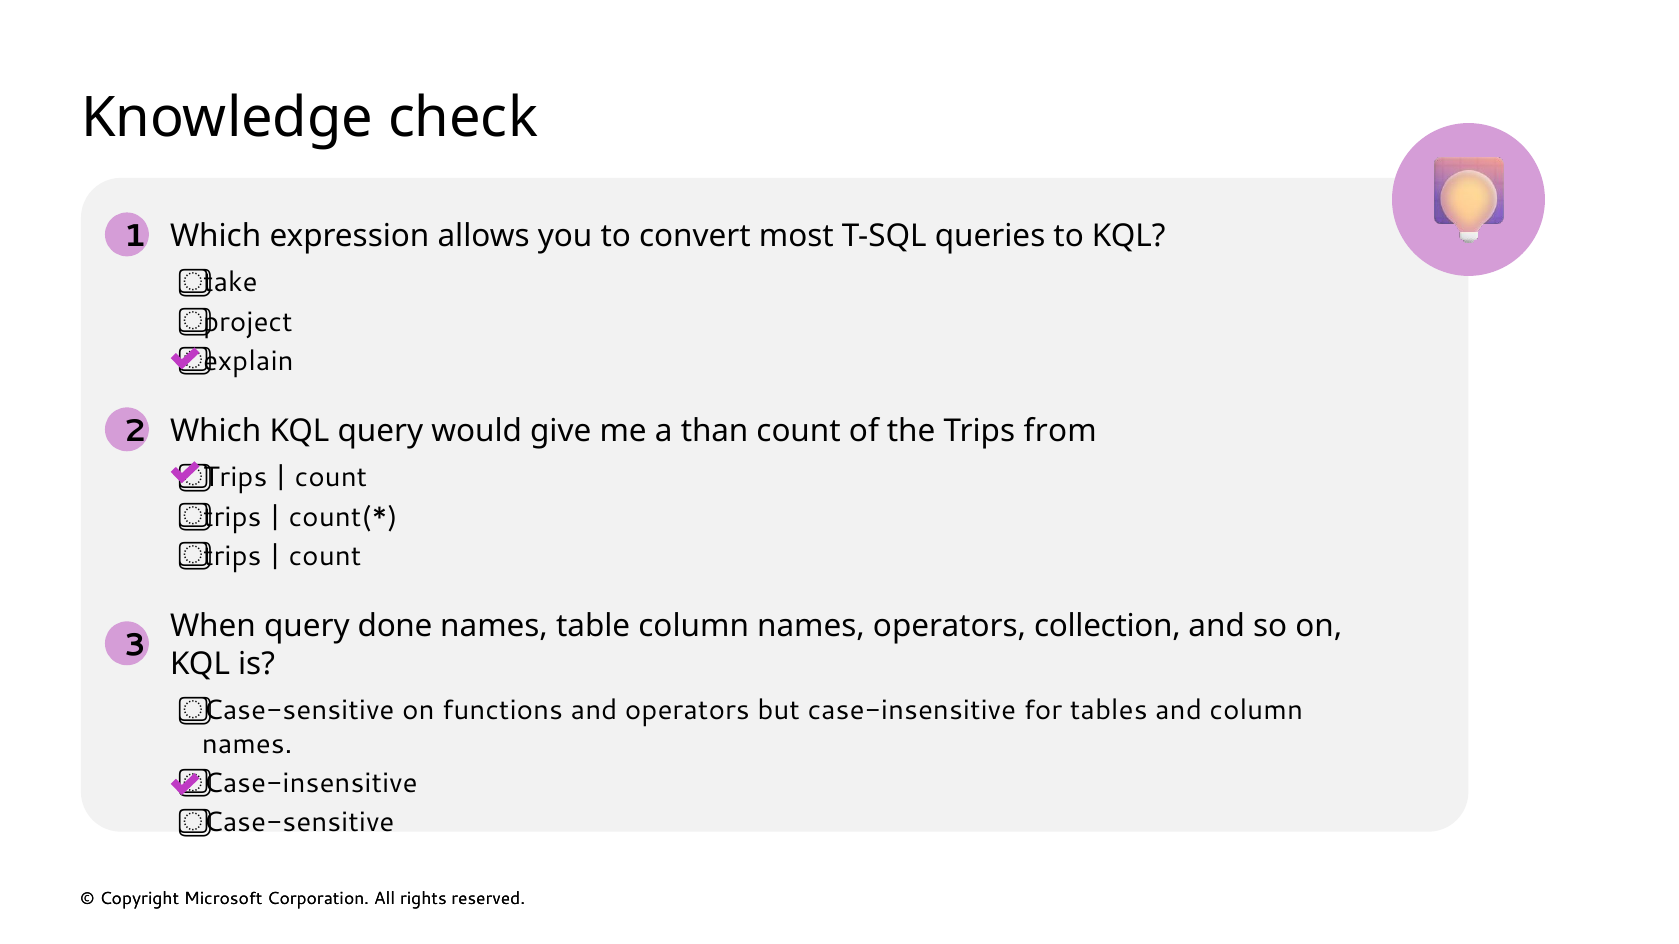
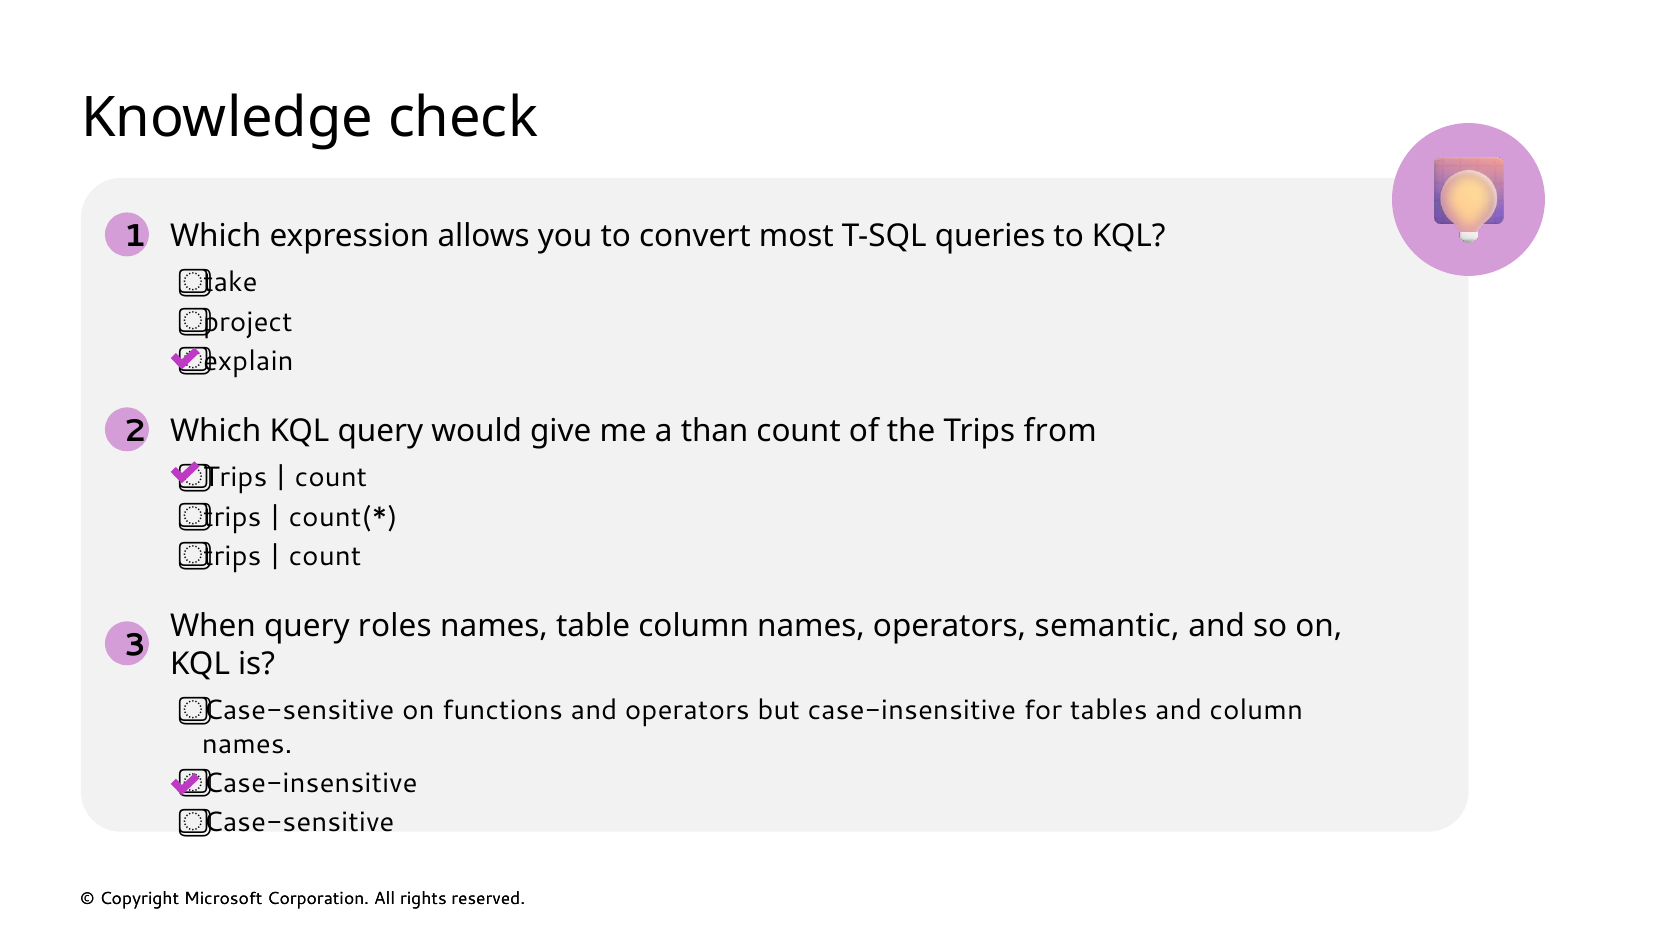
done: done -> roles
collection: collection -> semantic
